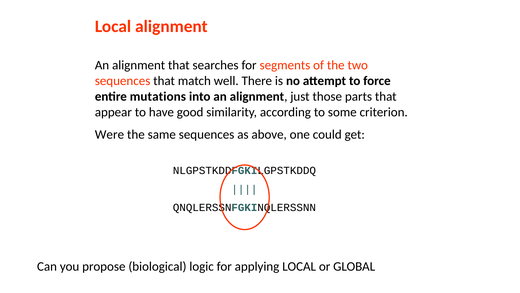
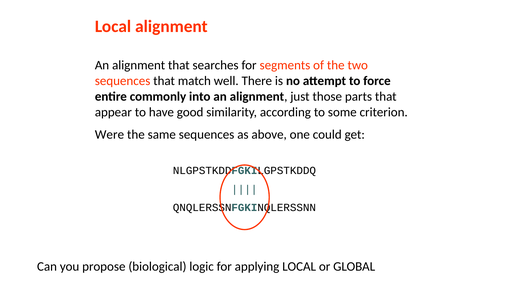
mutations: mutations -> commonly
